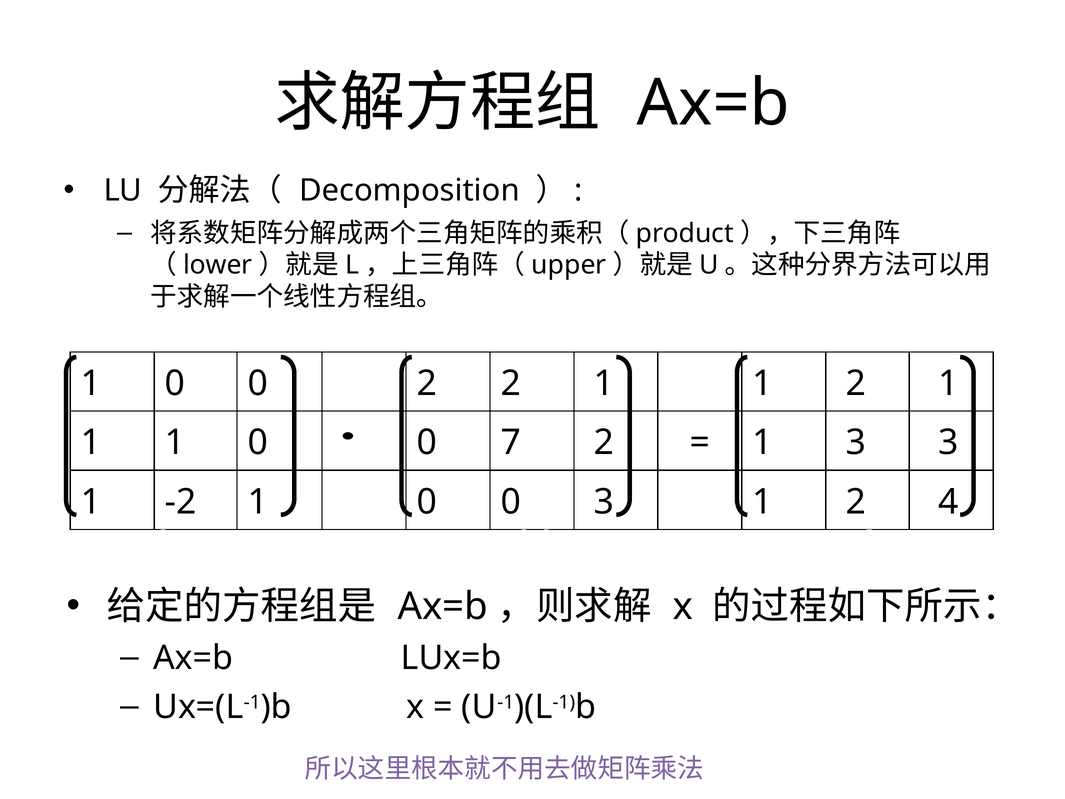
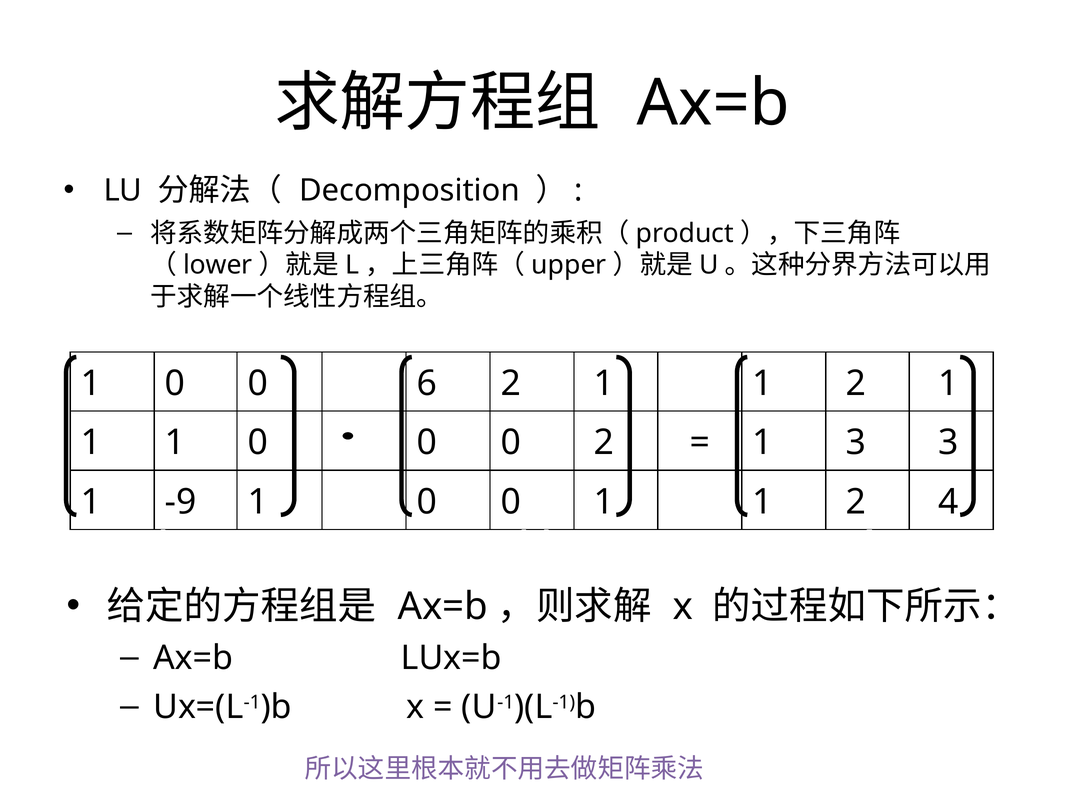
0 2: 2 -> 6
0 0 7: 7 -> 0
-2: -2 -> -9
0 3: 3 -> 1
